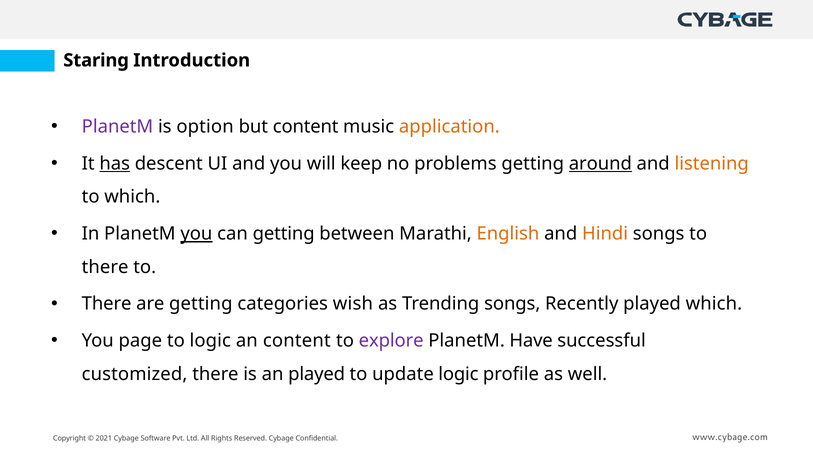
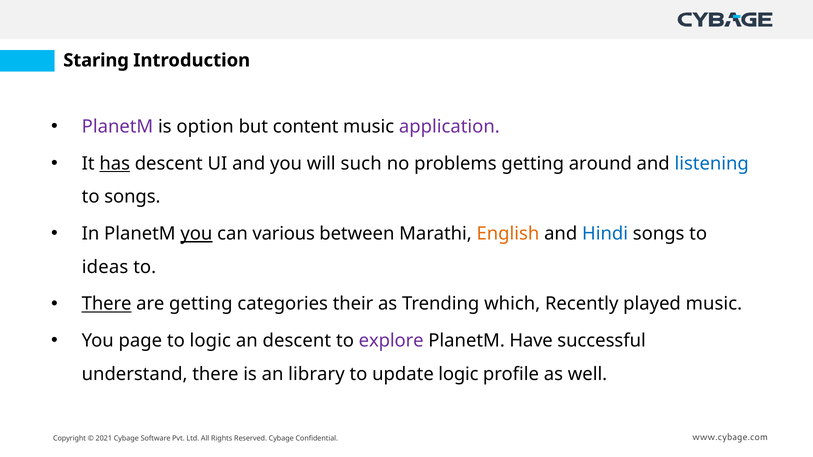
application colour: orange -> purple
keep: keep -> such
around underline: present -> none
listening colour: orange -> blue
to which: which -> songs
can getting: getting -> various
Hindi colour: orange -> blue
there at (105, 267): there -> ideas
There at (107, 304) underline: none -> present
wish: wish -> their
Trending songs: songs -> which
played which: which -> music
an content: content -> descent
customized: customized -> understand
an played: played -> library
